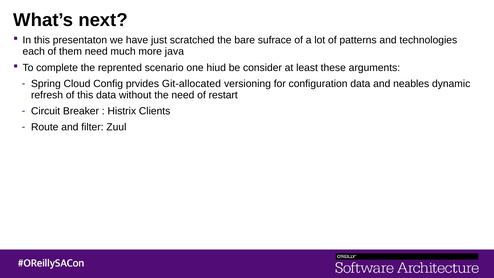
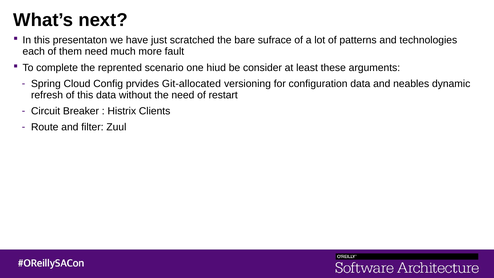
java: java -> fault
